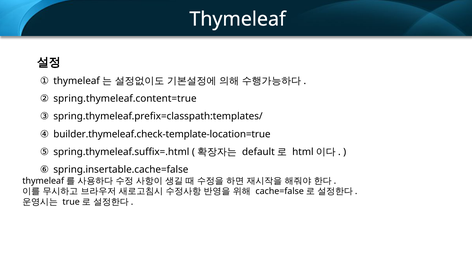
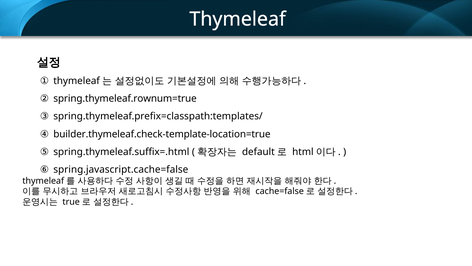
spring.thymeleaf.content=true: spring.thymeleaf.content=true -> spring.thymeleaf.rownum=true
spring.insertable.cache=false: spring.insertable.cache=false -> spring.javascript.cache=false
